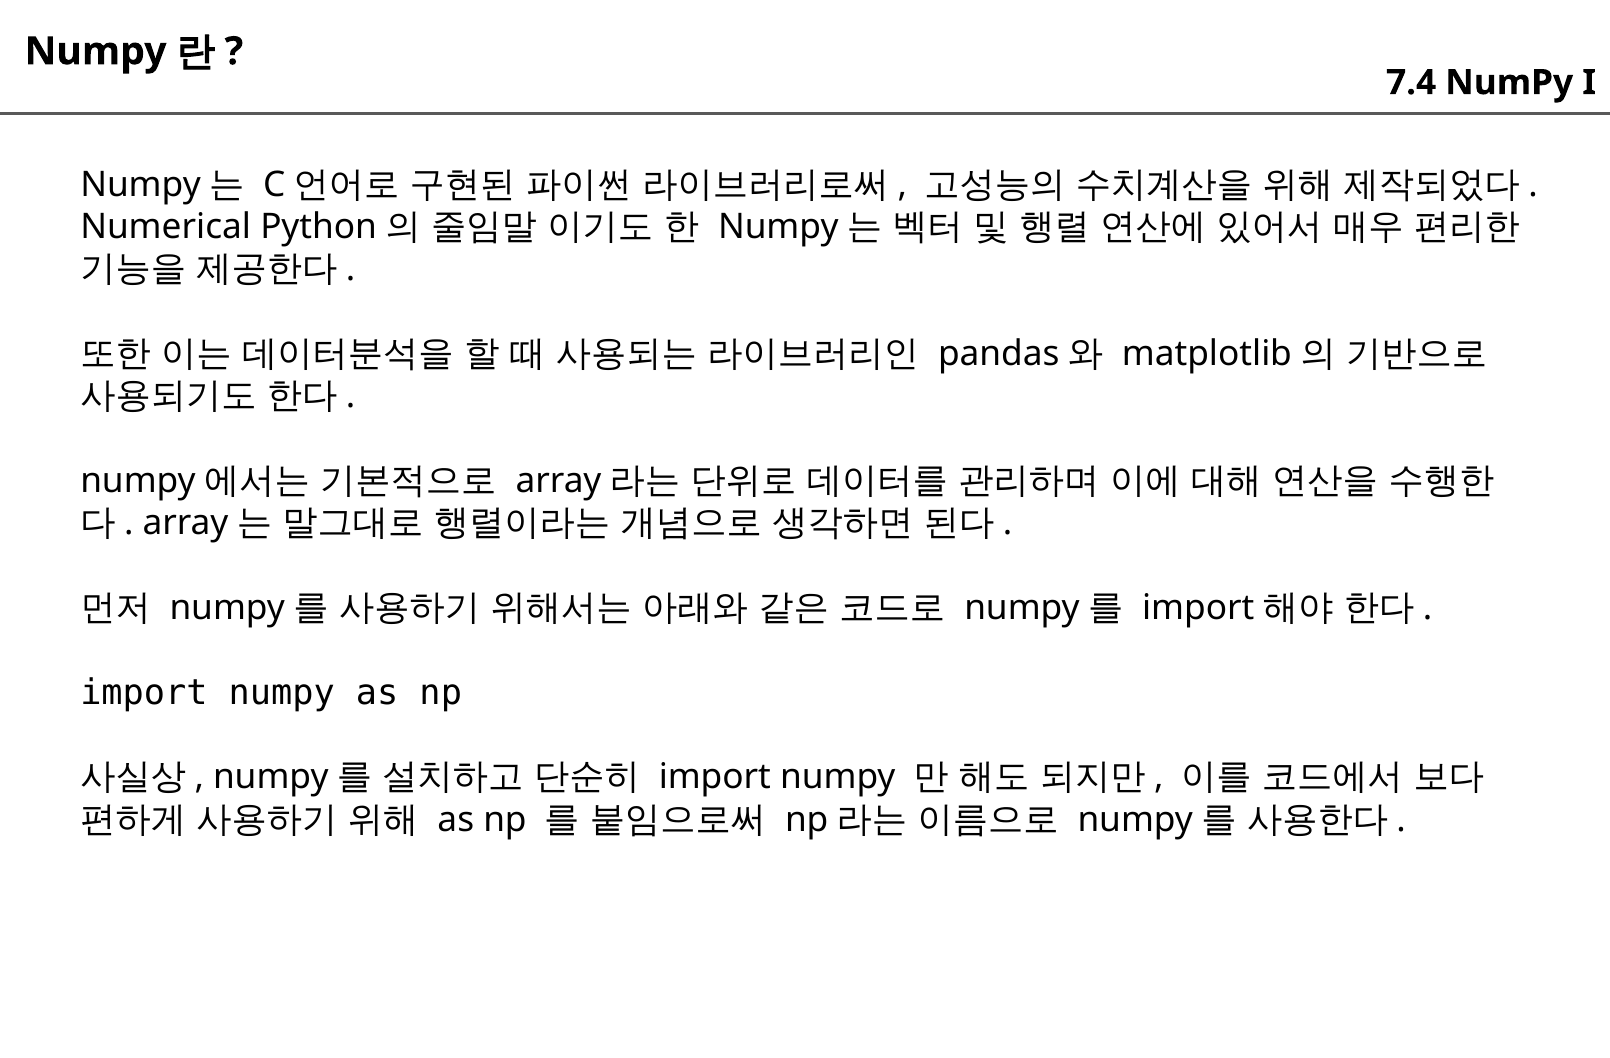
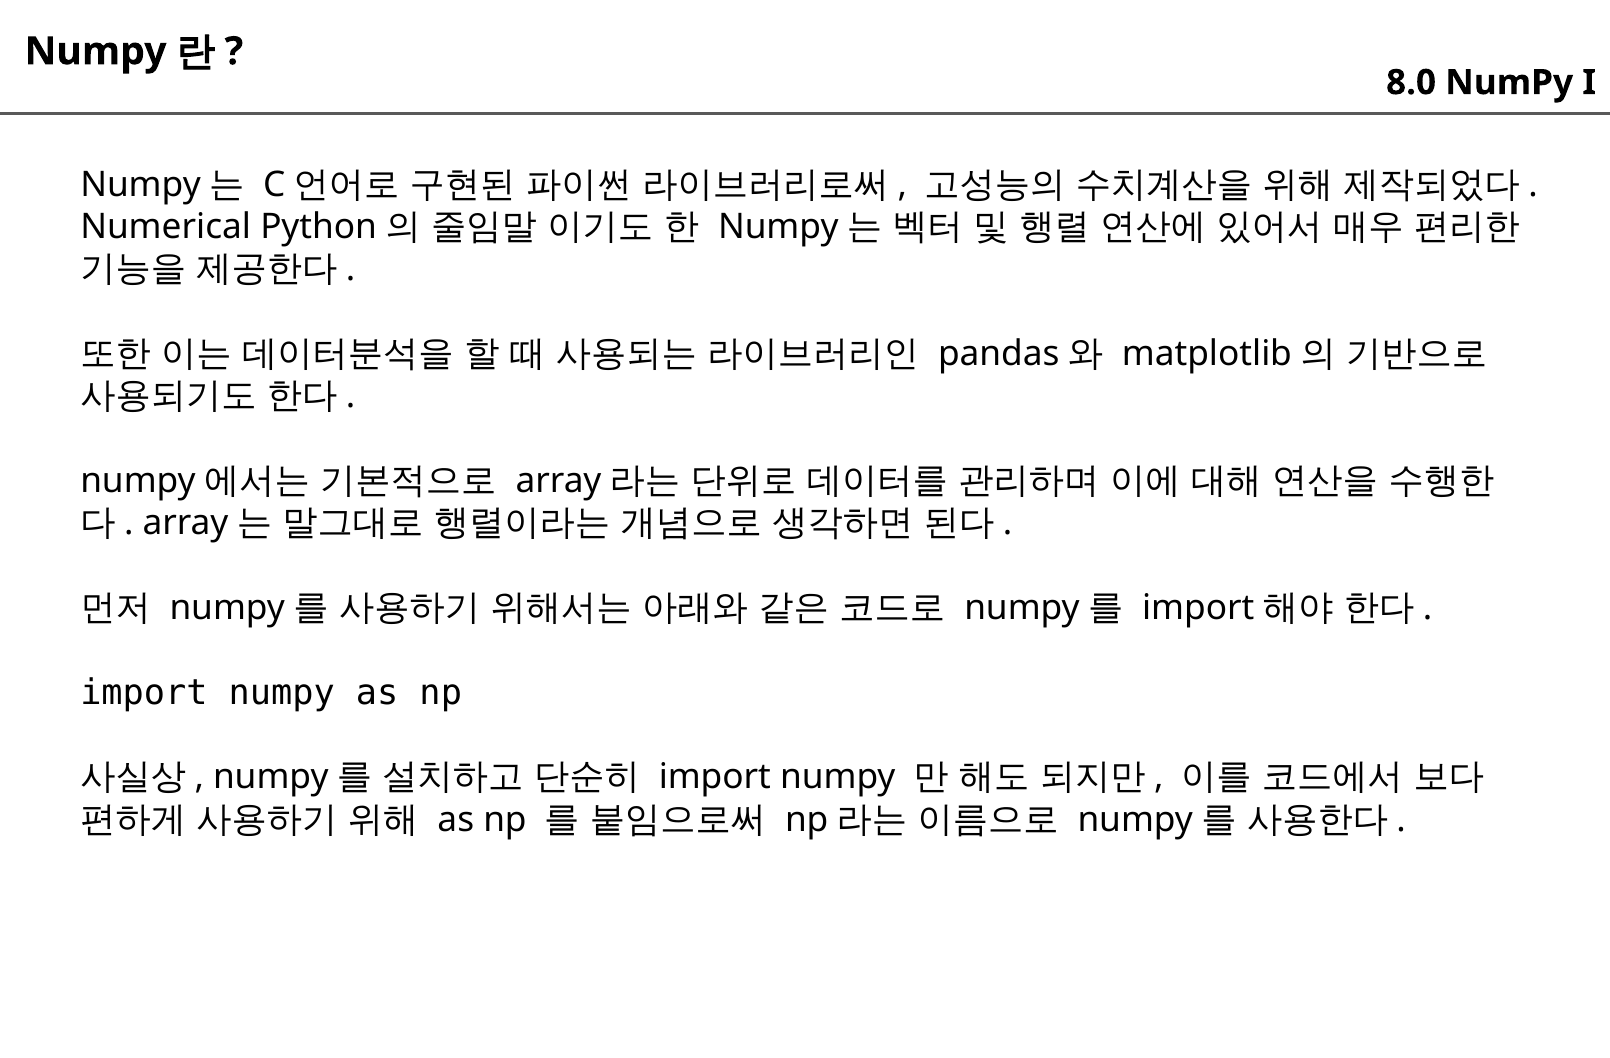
7.4: 7.4 -> 8.0
